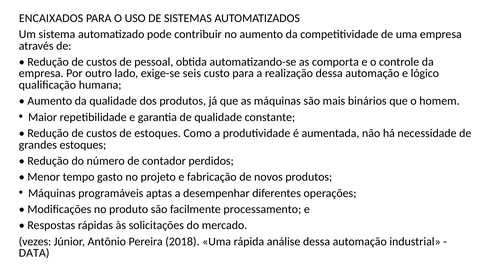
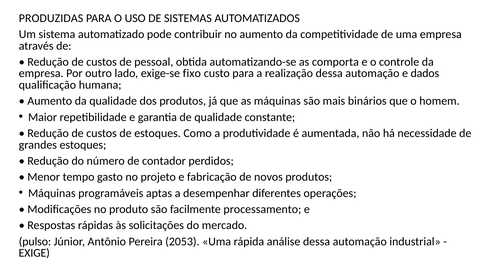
ENCAIXADOS: ENCAIXADOS -> PRODUZIDAS
seis: seis -> fixo
lógico: lógico -> dados
vezes: vezes -> pulso
2018: 2018 -> 2053
DATA: DATA -> EXIGE
